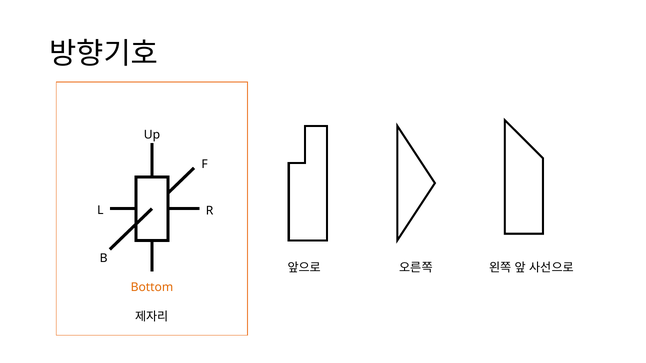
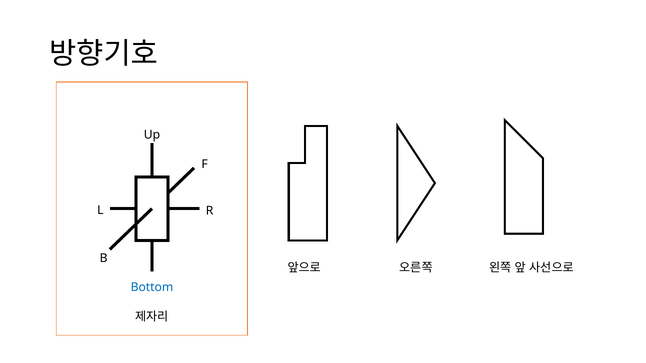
Bottom colour: orange -> blue
